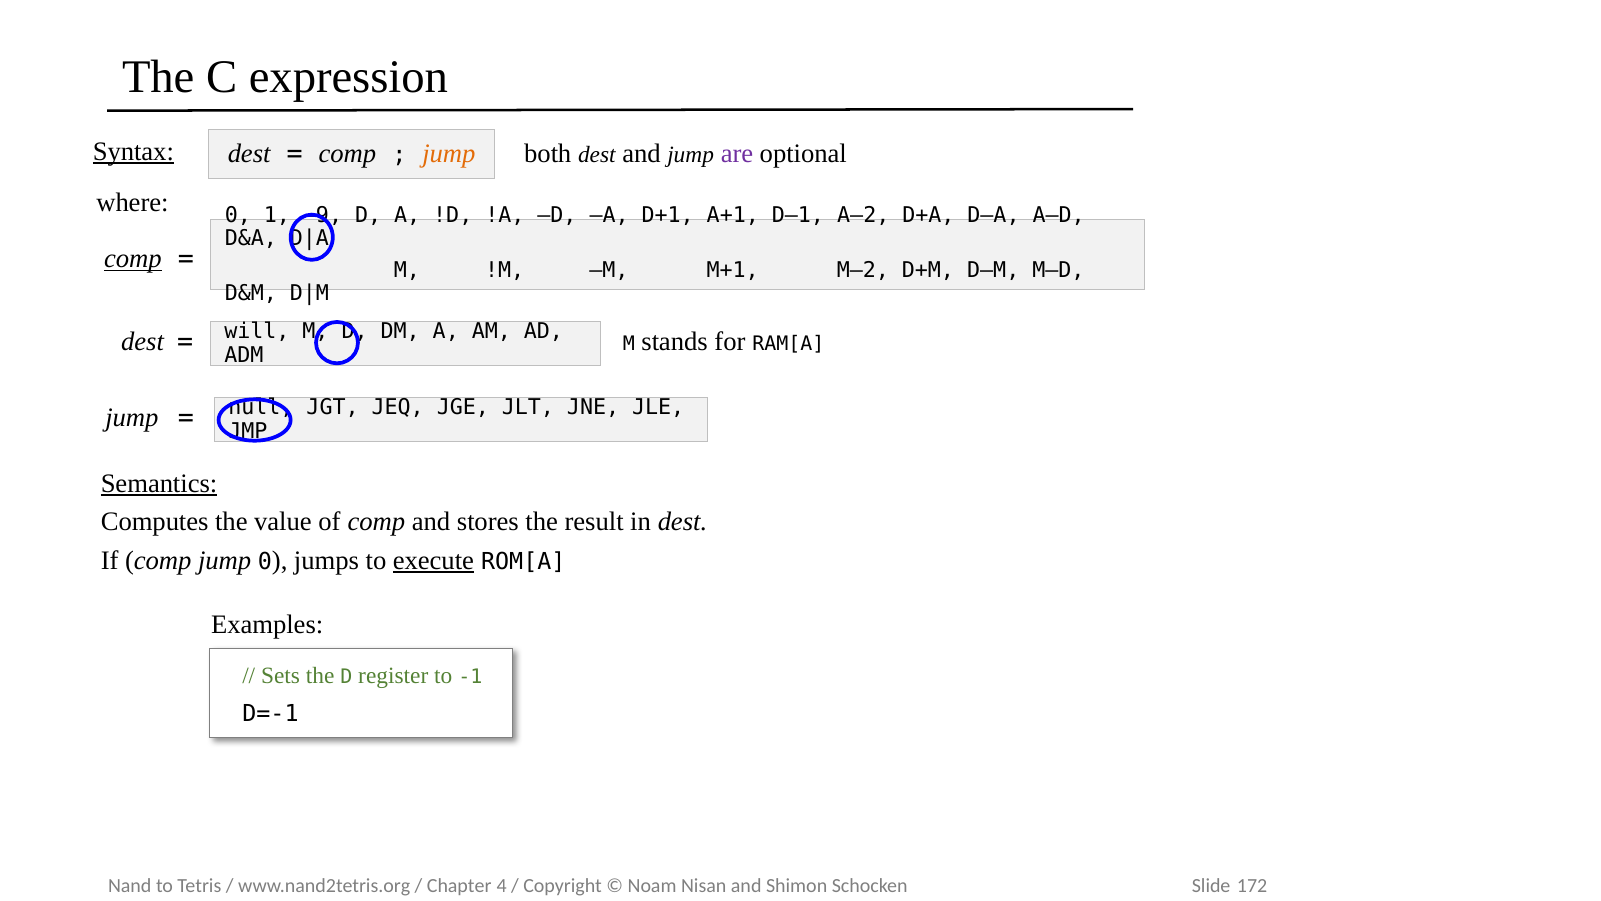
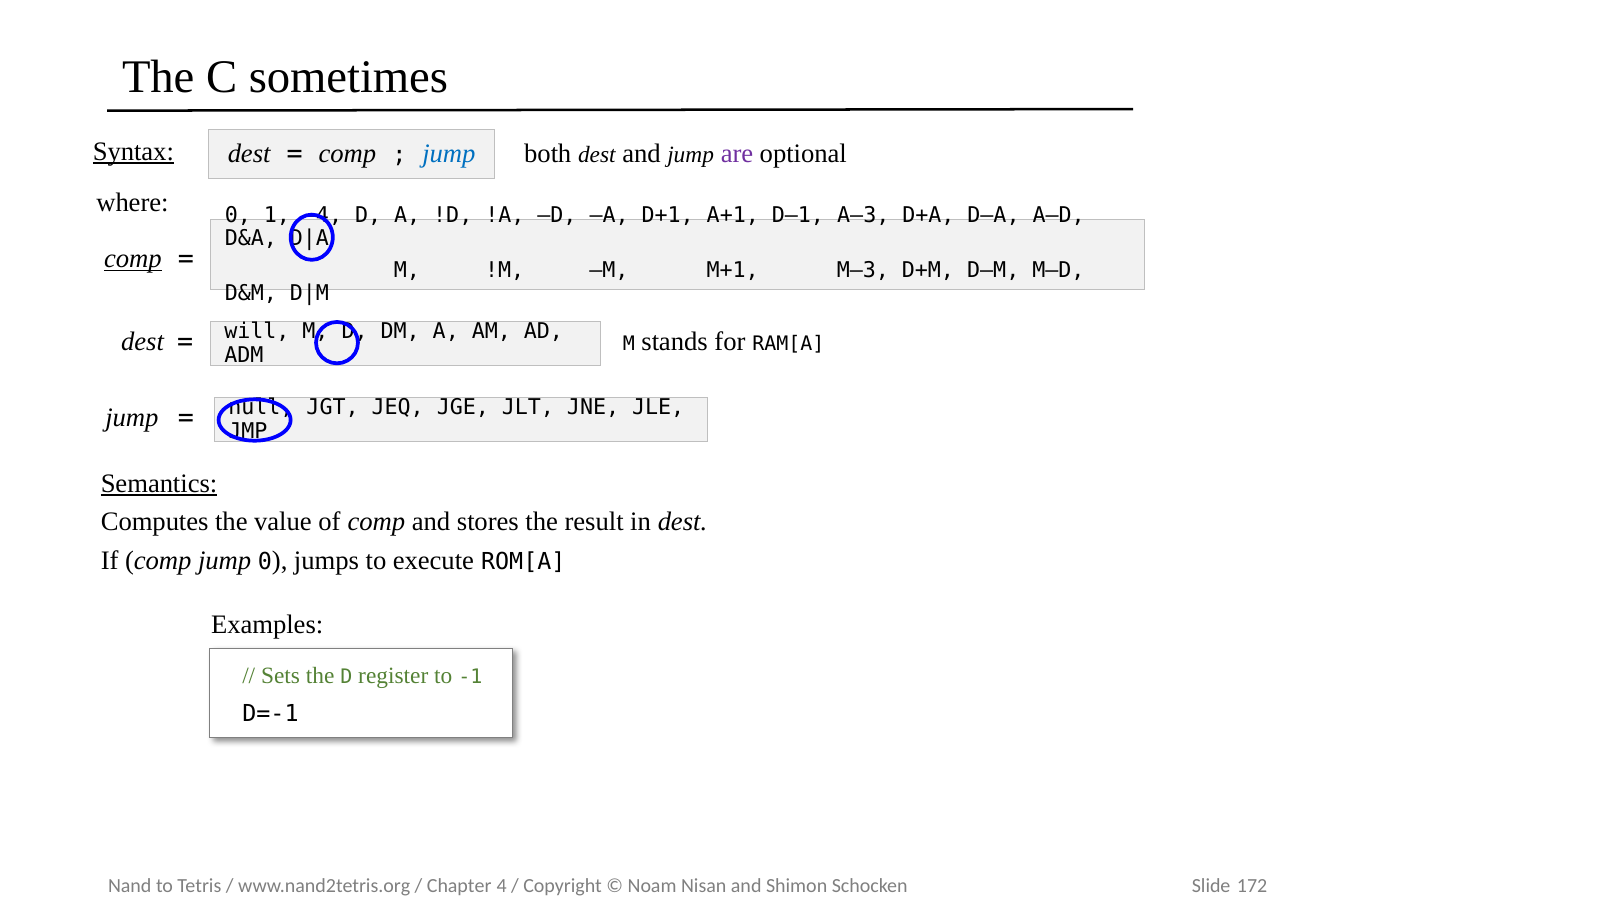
expression: expression -> sometimes
jump at (449, 154) colour: orange -> blue
–9: –9 -> –4
A–2: A–2 -> A–3
M–2: M–2 -> M–3
execute underline: present -> none
